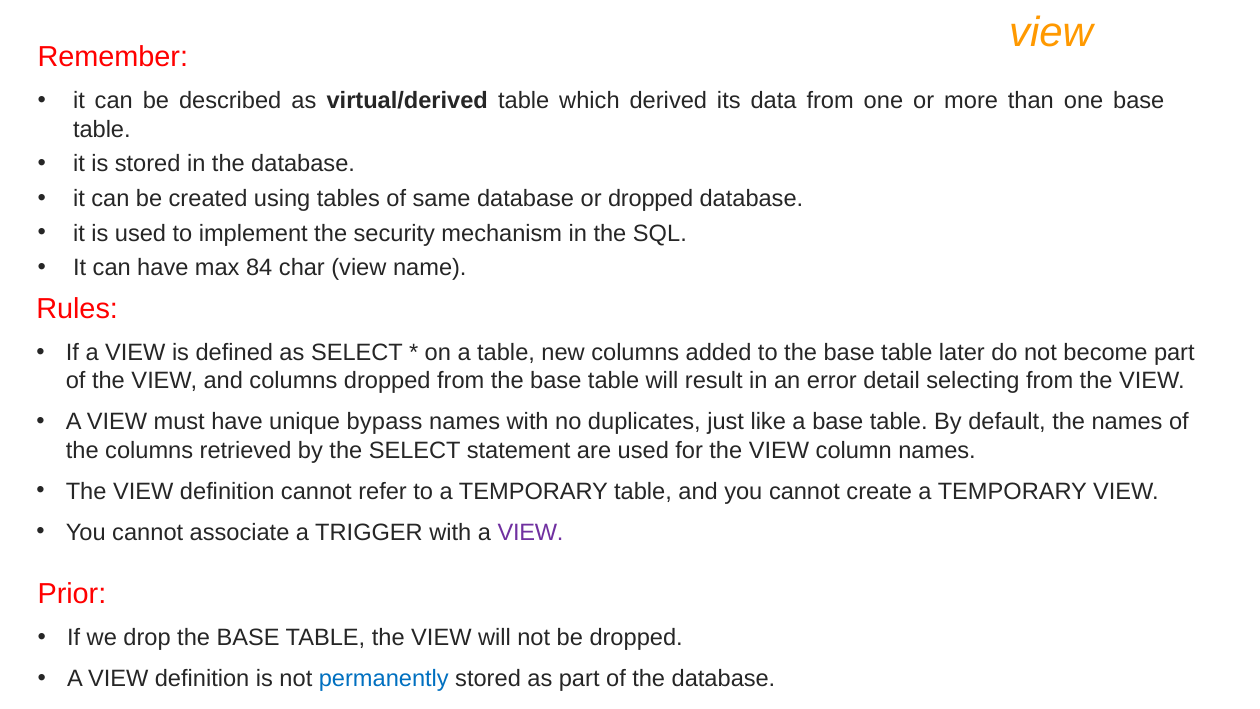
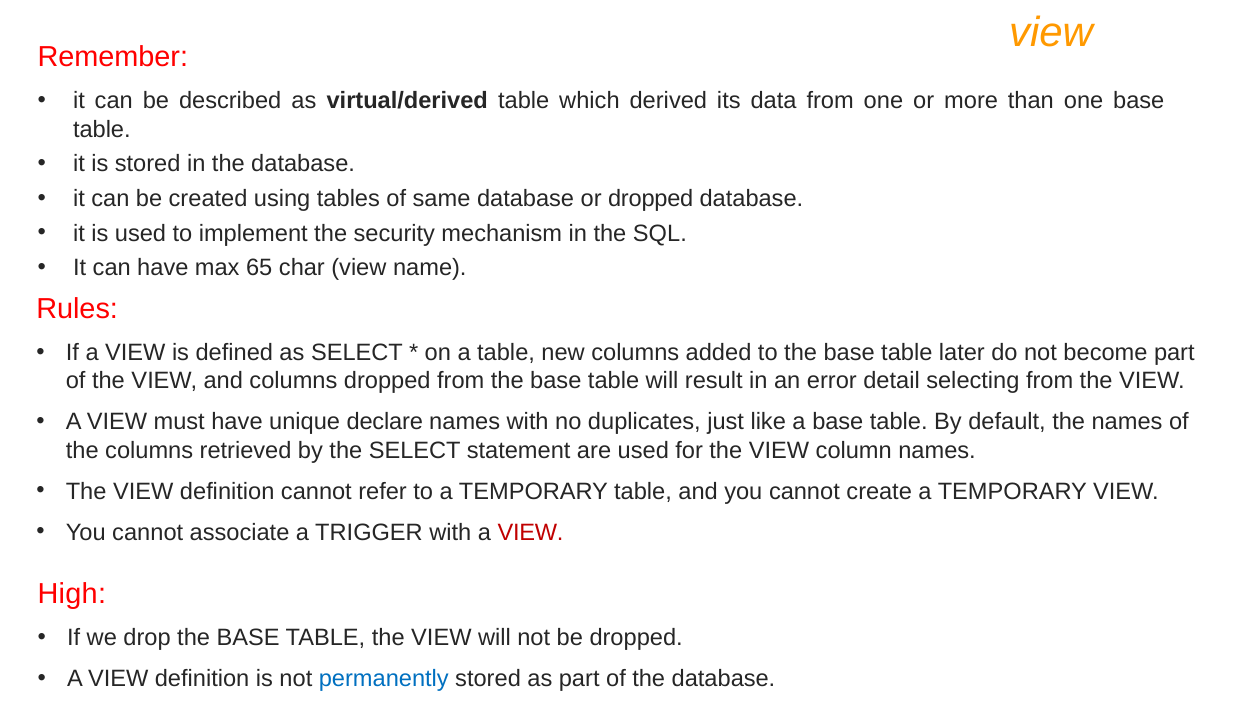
84: 84 -> 65
bypass: bypass -> declare
VIEW at (530, 532) colour: purple -> red
Prior: Prior -> High
